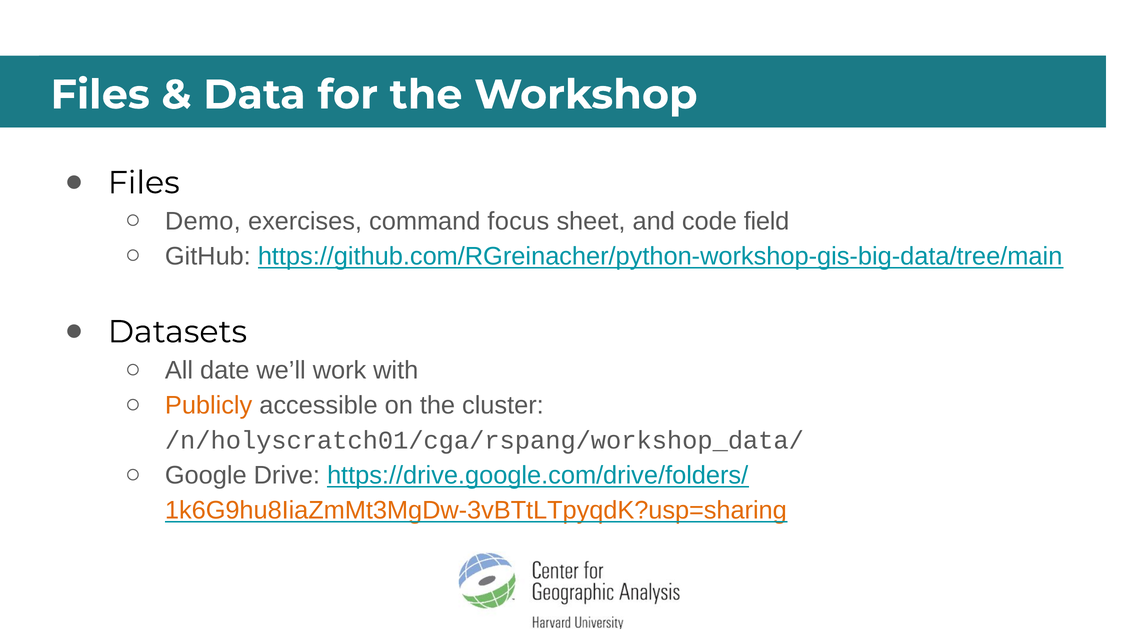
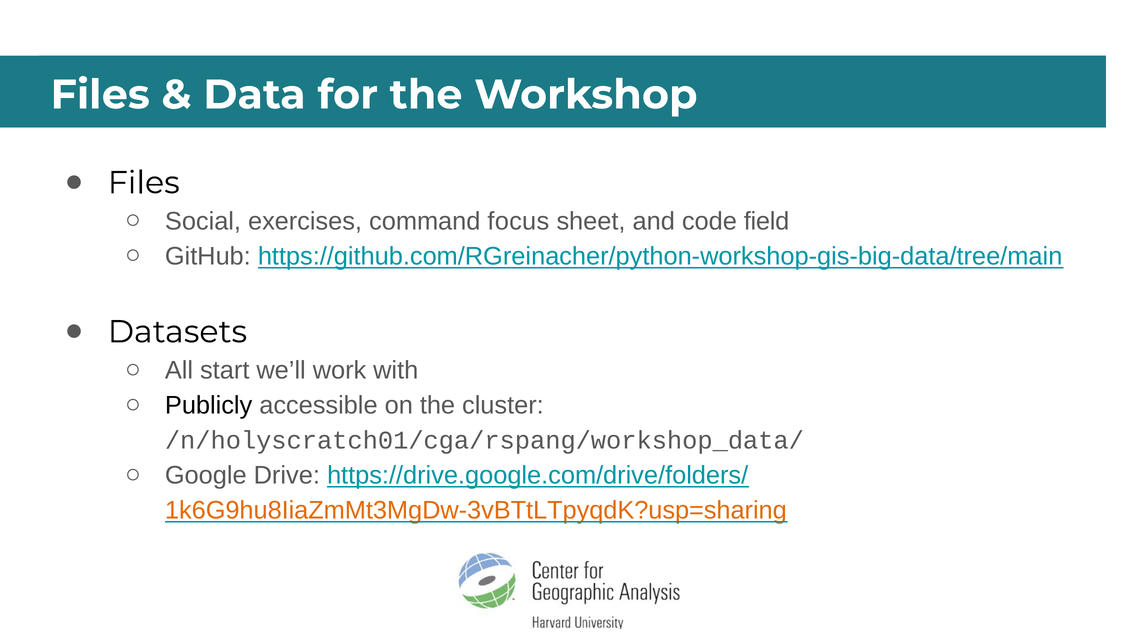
Demo: Demo -> Social
date: date -> start
Publicly colour: orange -> black
